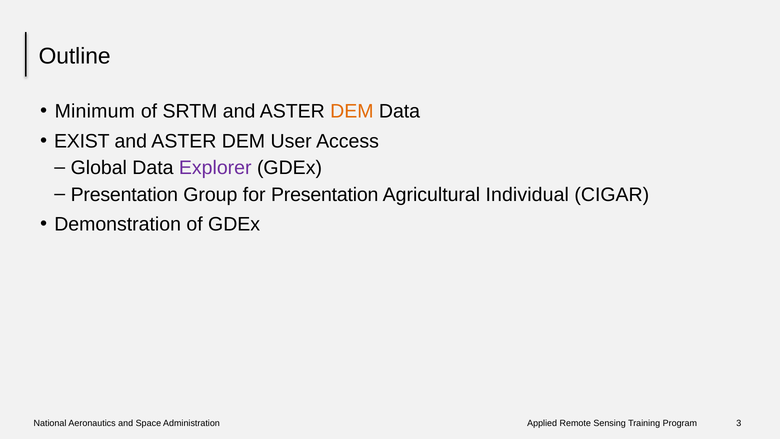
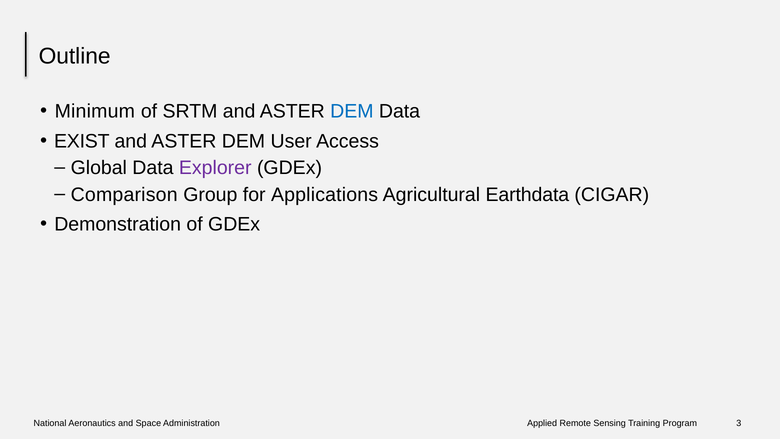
DEM at (352, 111) colour: orange -> blue
Presentation at (124, 195): Presentation -> Comparison
for Presentation: Presentation -> Applications
Individual: Individual -> Earthdata
